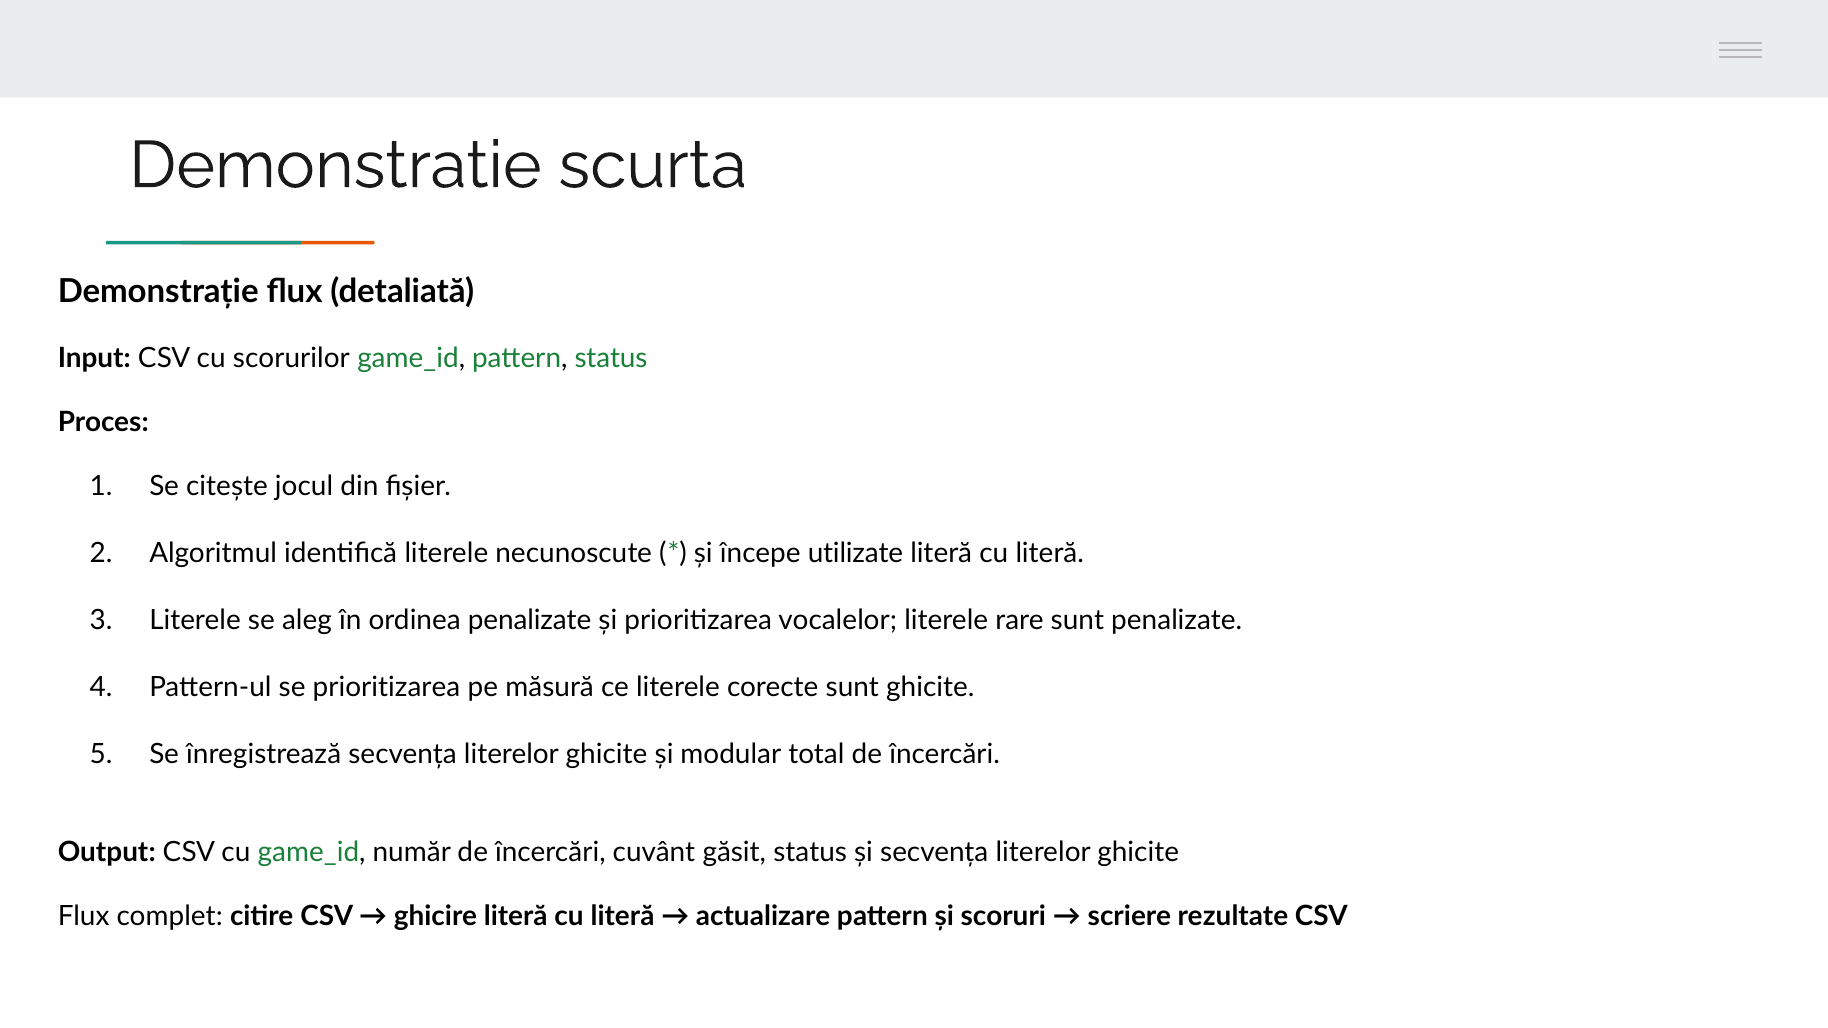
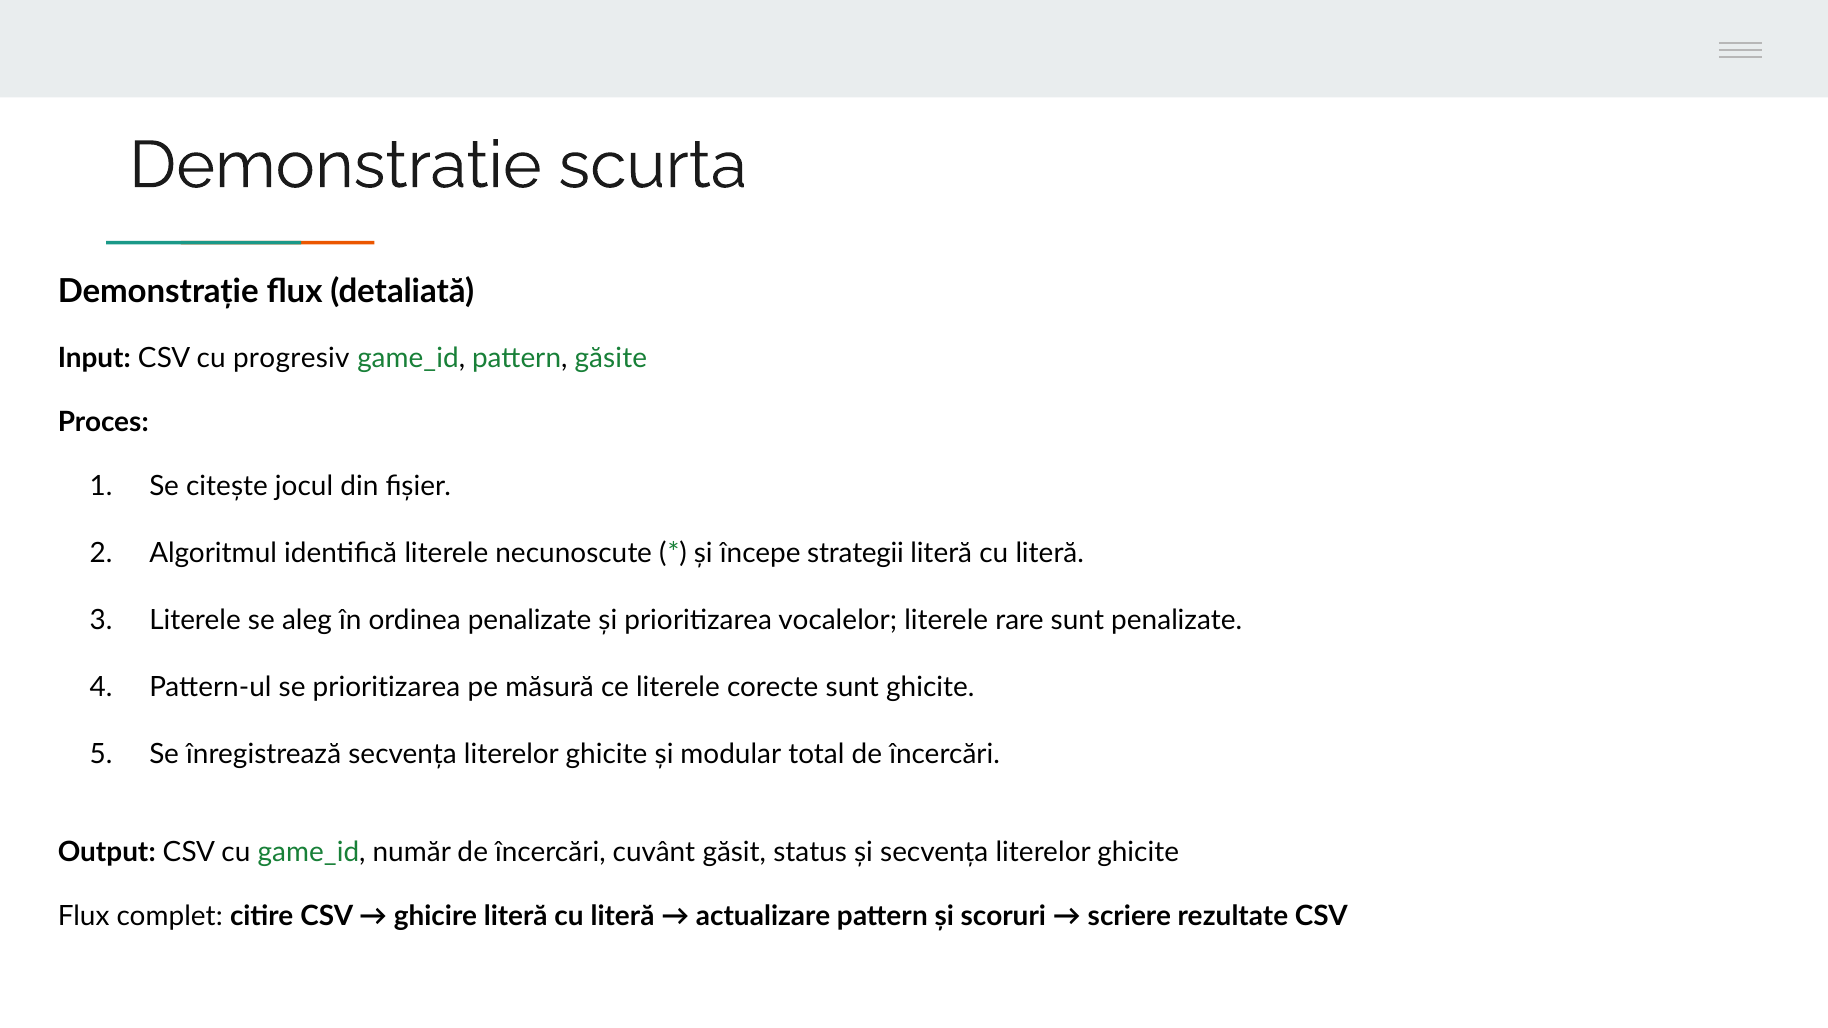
scorurilor: scorurilor -> progresiv
pattern status: status -> găsite
utilizate: utilizate -> strategii
